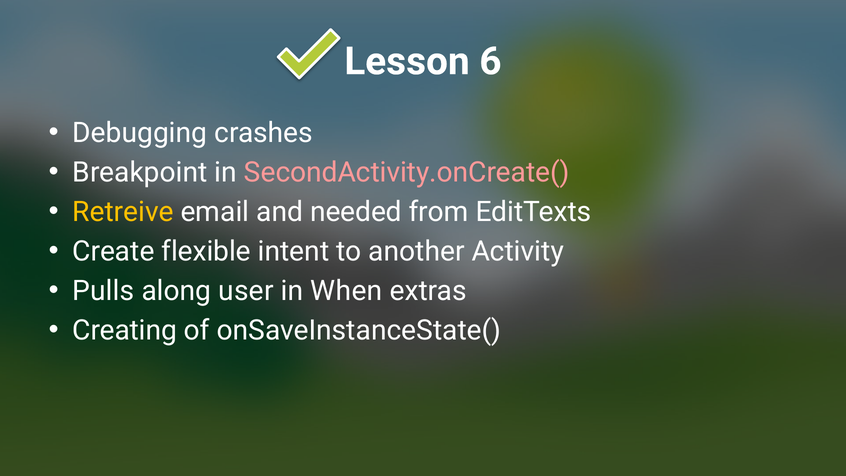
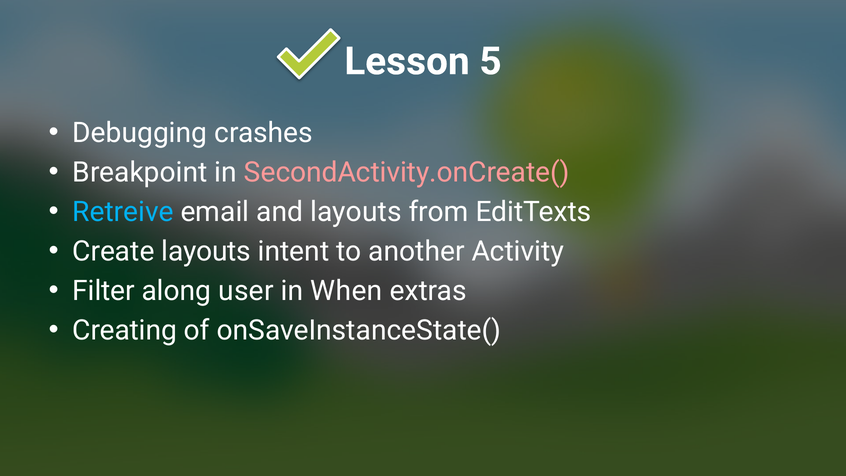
6: 6 -> 5
Retreive colour: yellow -> light blue
and needed: needed -> layouts
Create flexible: flexible -> layouts
Pulls: Pulls -> Filter
